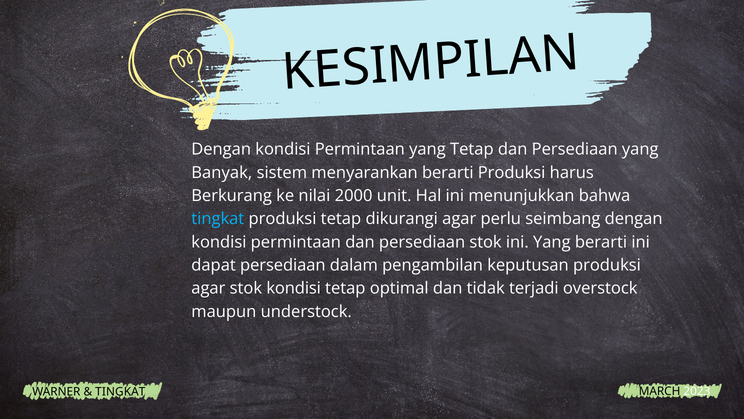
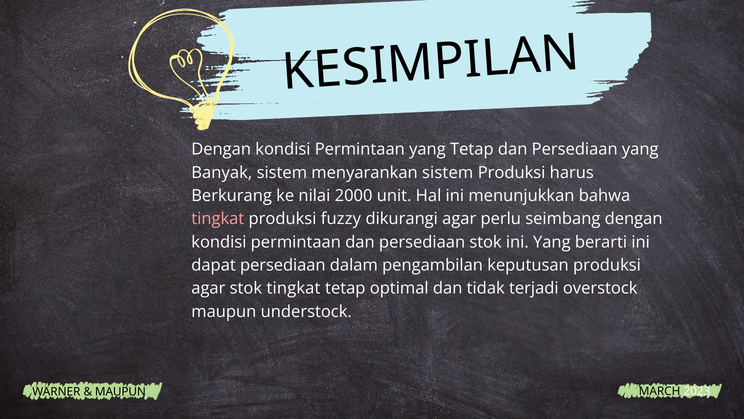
menyarankan berarti: berarti -> sistem
tingkat at (218, 219) colour: light blue -> pink
produksi tetap: tetap -> fuzzy
stok kondisi: kondisi -> tingkat
TINGKAT at (120, 391): TINGKAT -> MAUPUN
